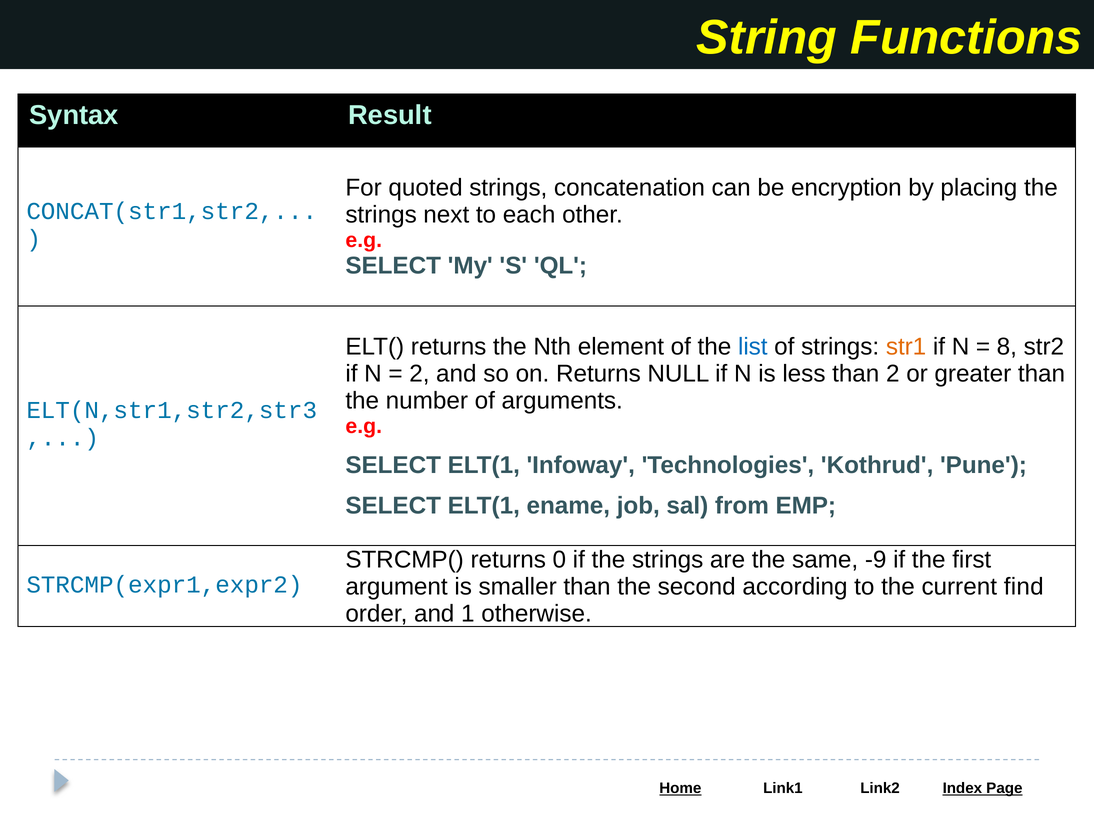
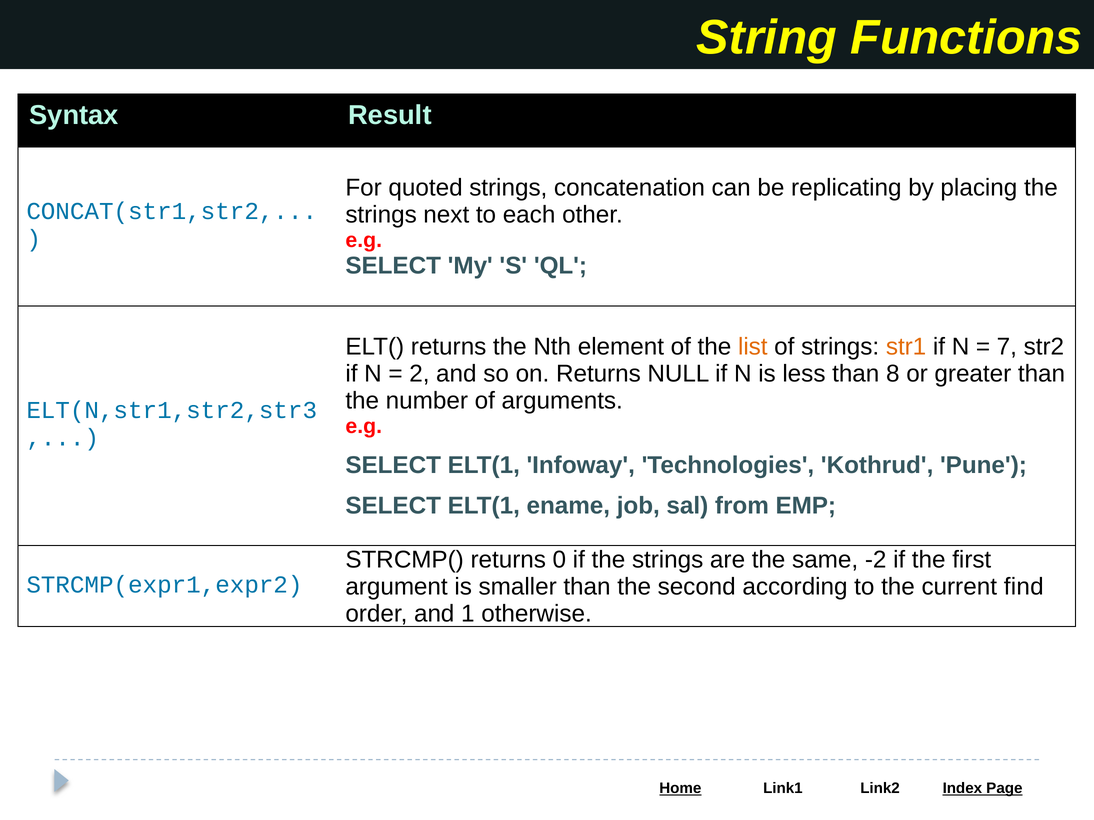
encryption: encryption -> replicating
list colour: blue -> orange
8: 8 -> 7
than 2: 2 -> 8
-9: -9 -> -2
